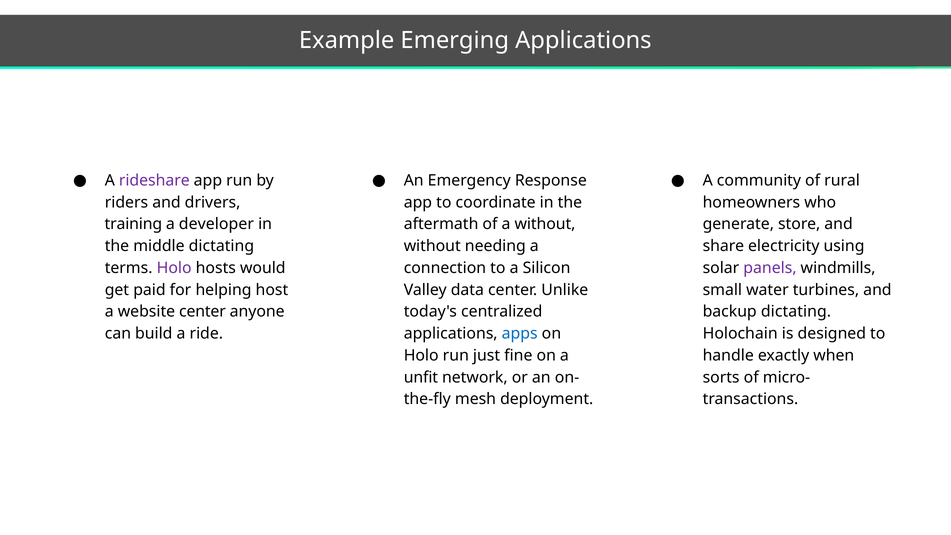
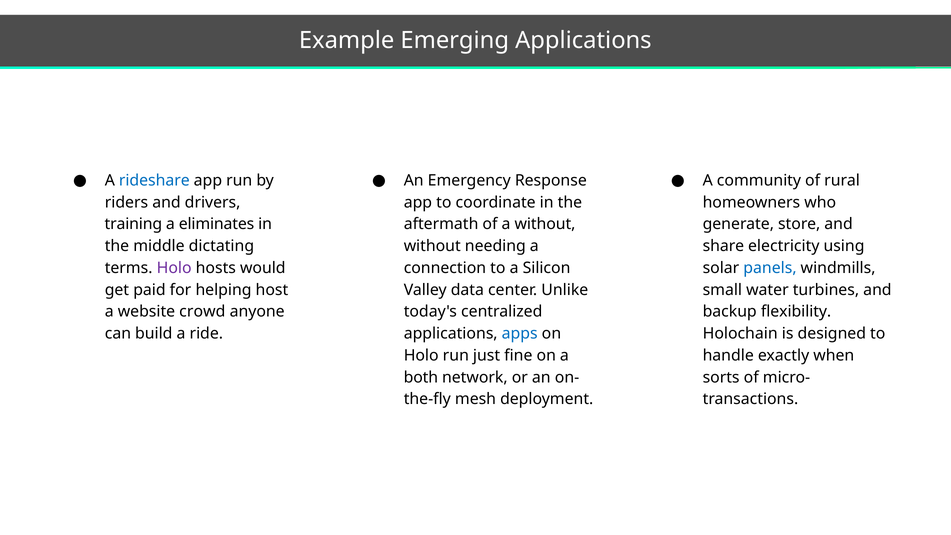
rideshare colour: purple -> blue
developer: developer -> eliminates
panels colour: purple -> blue
website center: center -> crowd
backup dictating: dictating -> flexibility
unfit: unfit -> both
